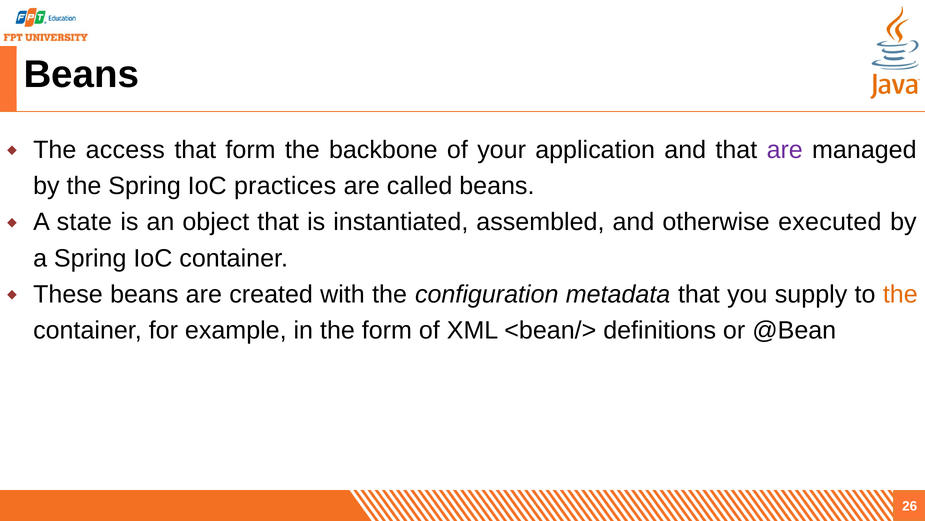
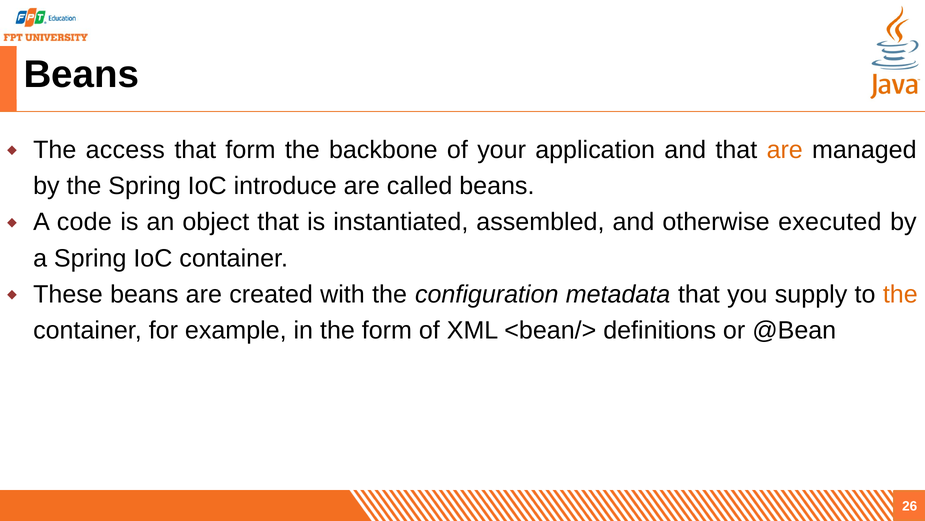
are at (785, 150) colour: purple -> orange
practices: practices -> introduce
state: state -> code
